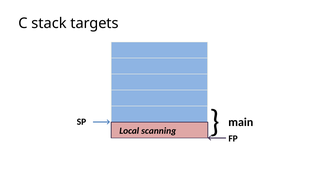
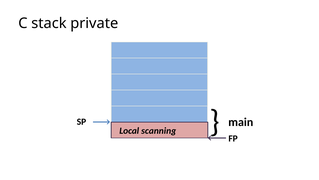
targets: targets -> private
